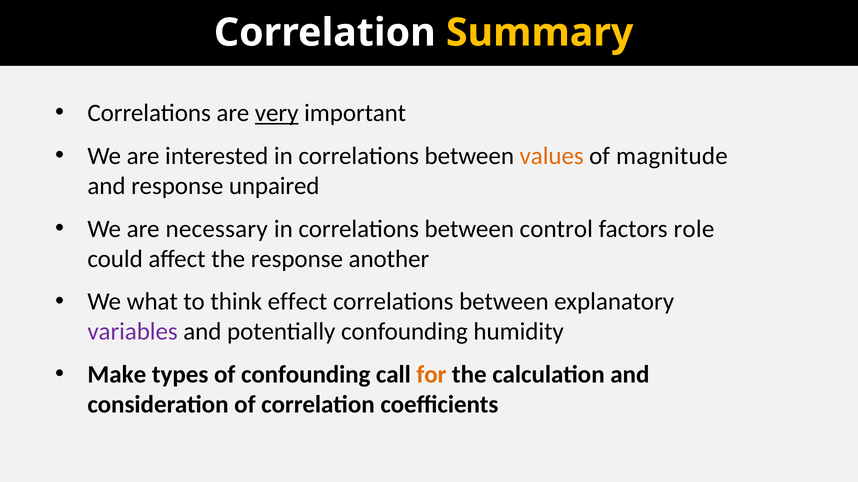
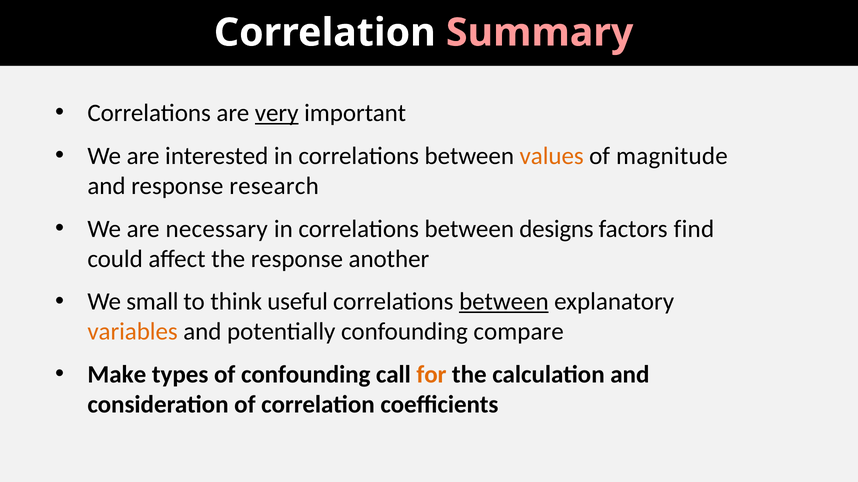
Summary colour: yellow -> pink
unpaired: unpaired -> research
control: control -> designs
role: role -> find
what: what -> small
effect: effect -> useful
between at (504, 302) underline: none -> present
variables colour: purple -> orange
humidity: humidity -> compare
